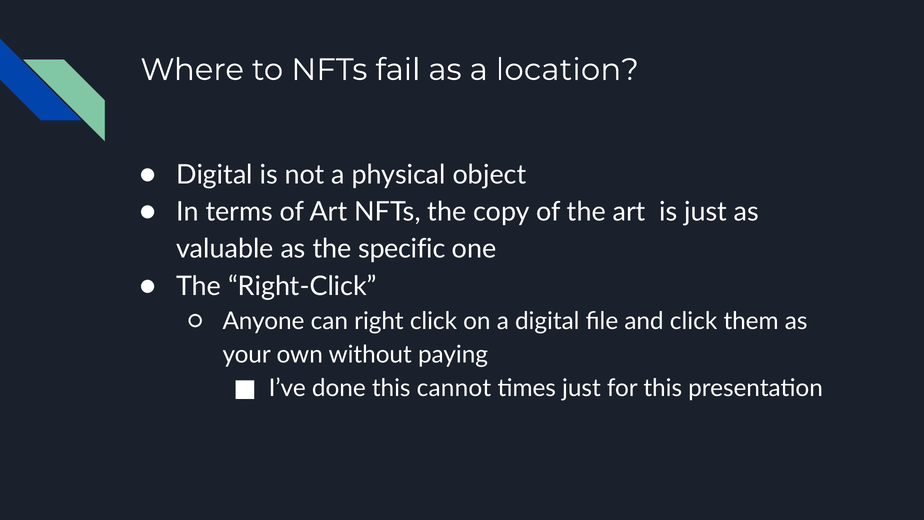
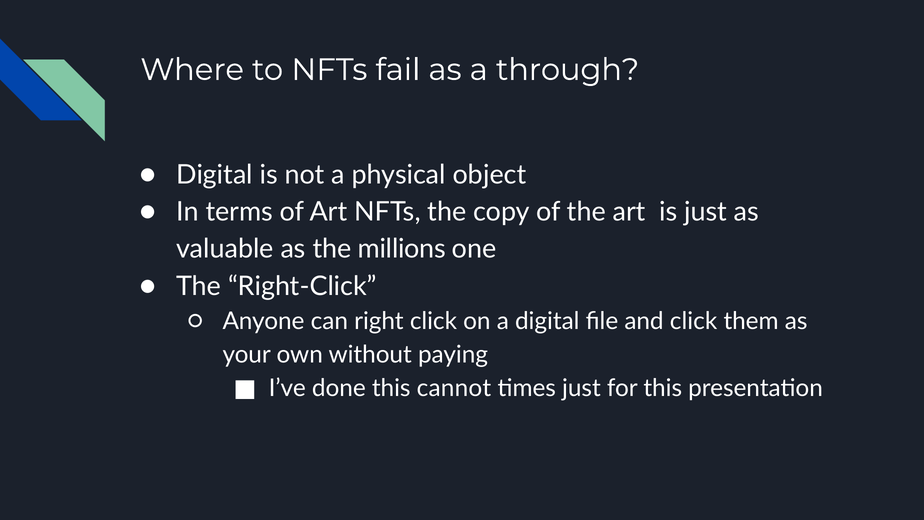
location: location -> through
specific: specific -> millions
